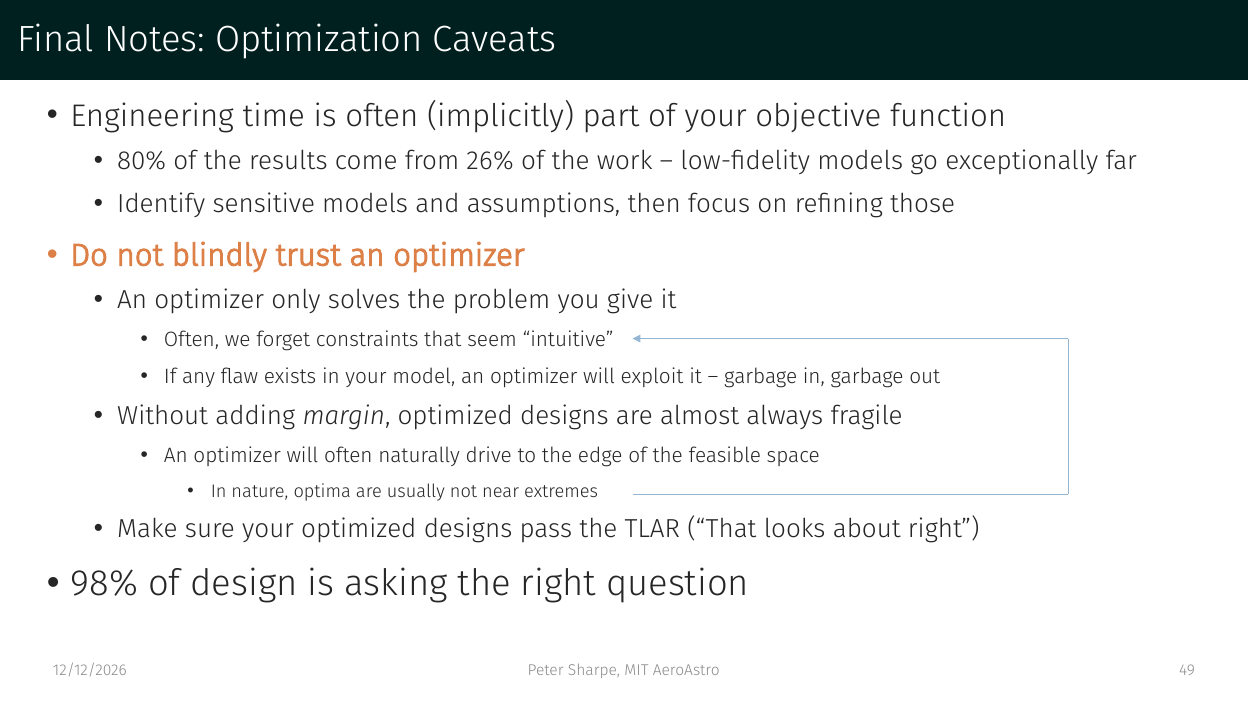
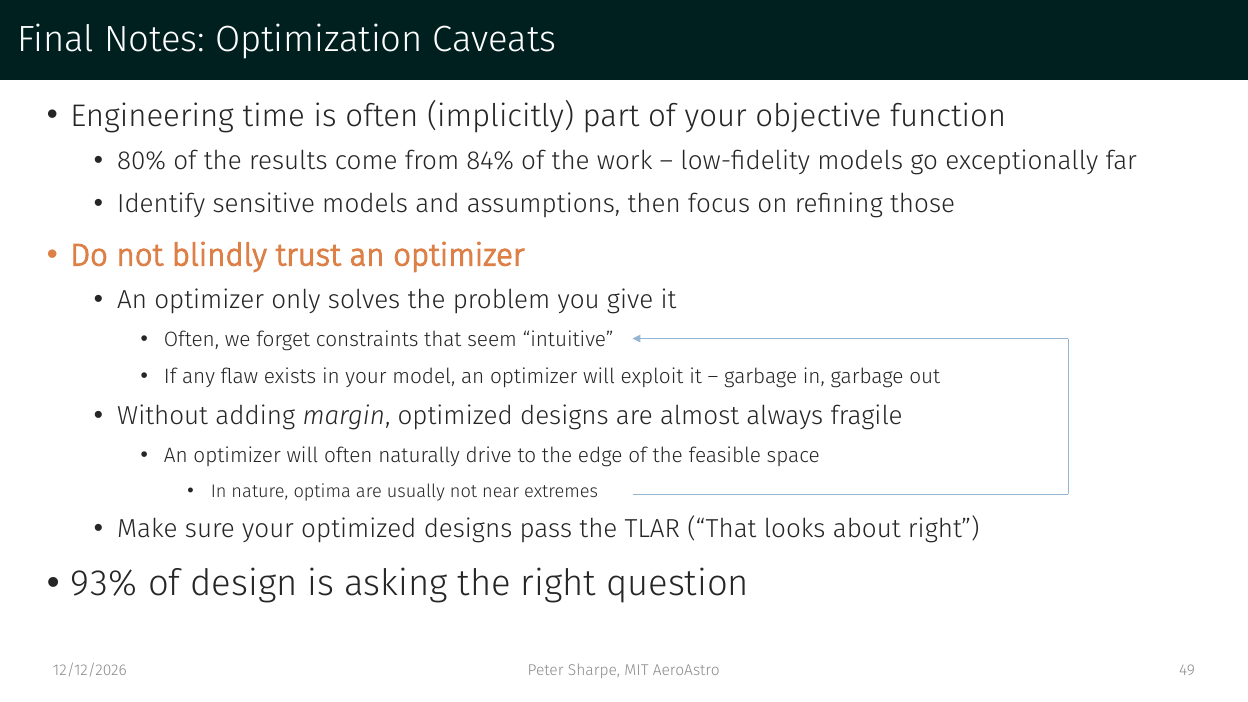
26%: 26% -> 84%
98%: 98% -> 93%
